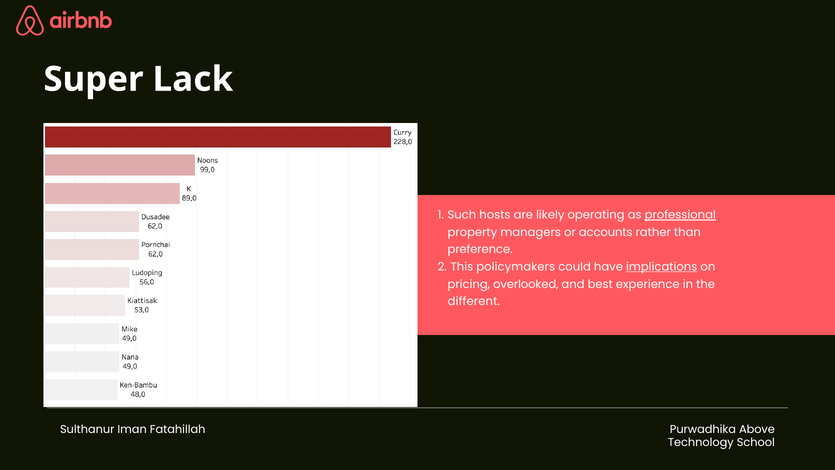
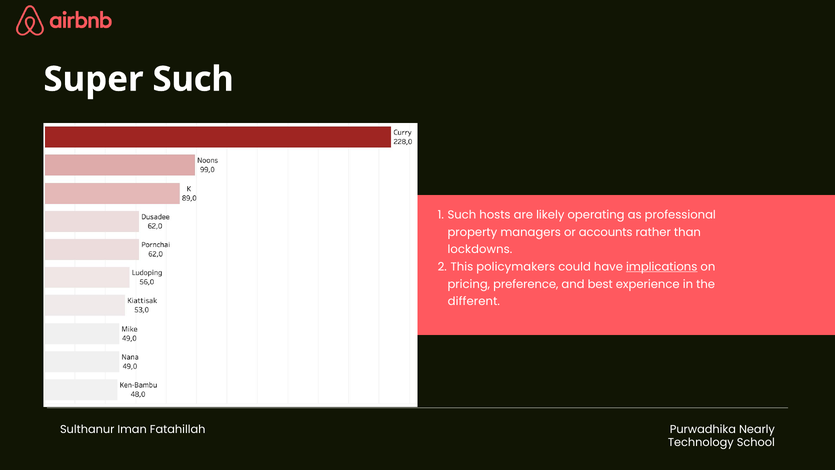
Super Lack: Lack -> Such
professional underline: present -> none
preference: preference -> lockdowns
overlooked: overlooked -> preference
Above: Above -> Nearly
